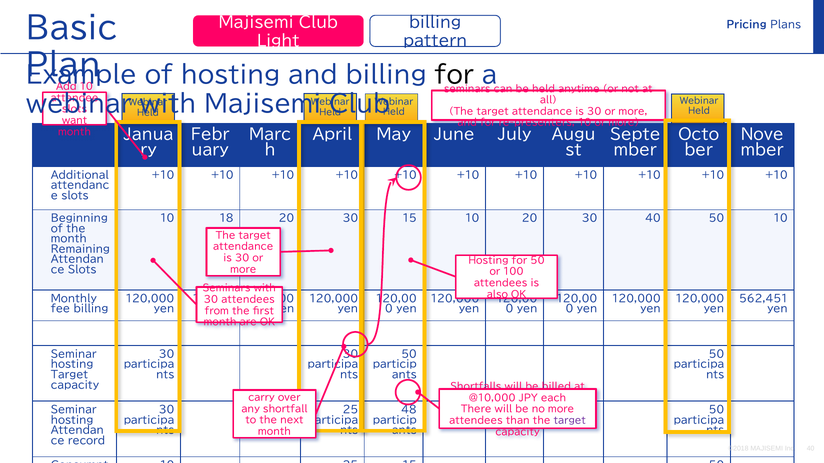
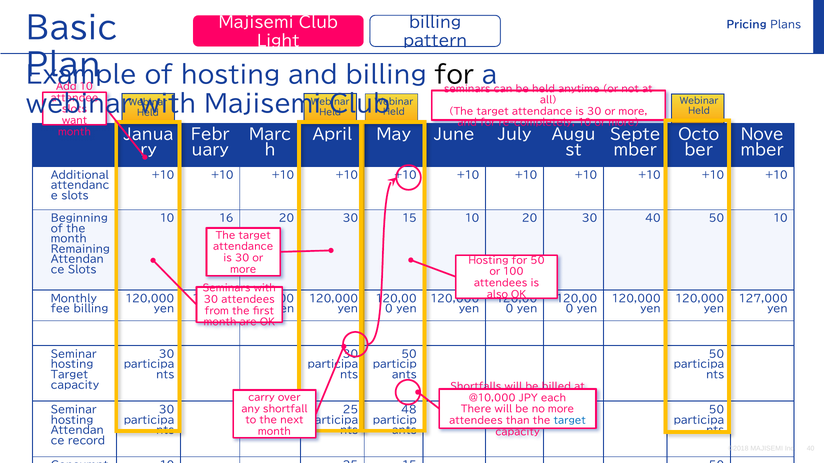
re-presenters: re-presenters -> re-completely
18: 18 -> 16
562,451: 562,451 -> 127,000
target at (570, 421) colour: purple -> blue
